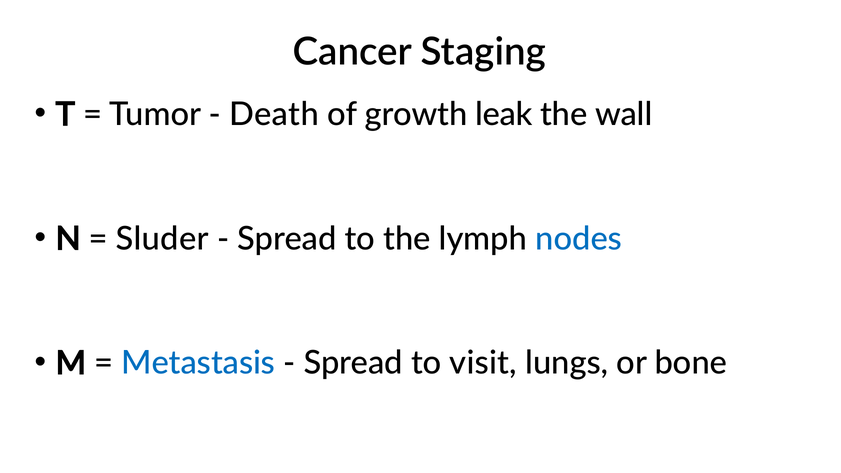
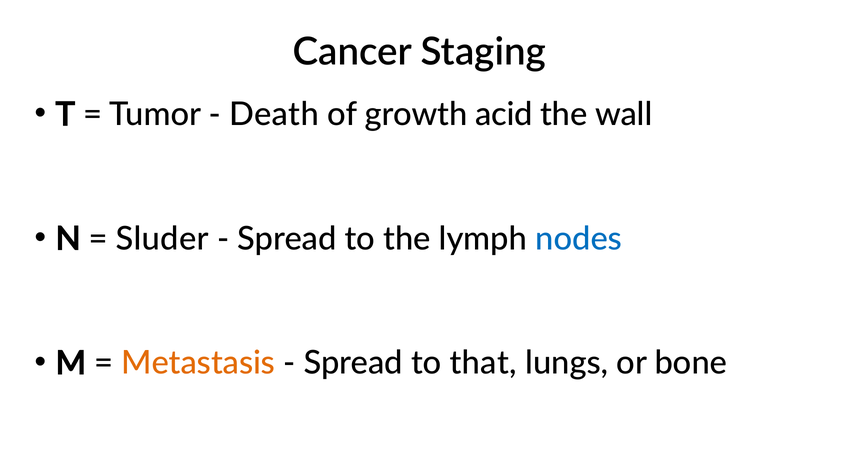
leak: leak -> acid
Metastasis colour: blue -> orange
visit: visit -> that
